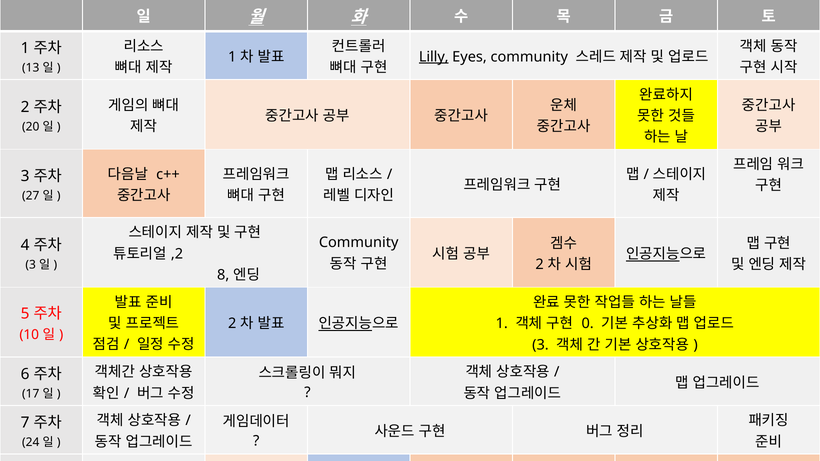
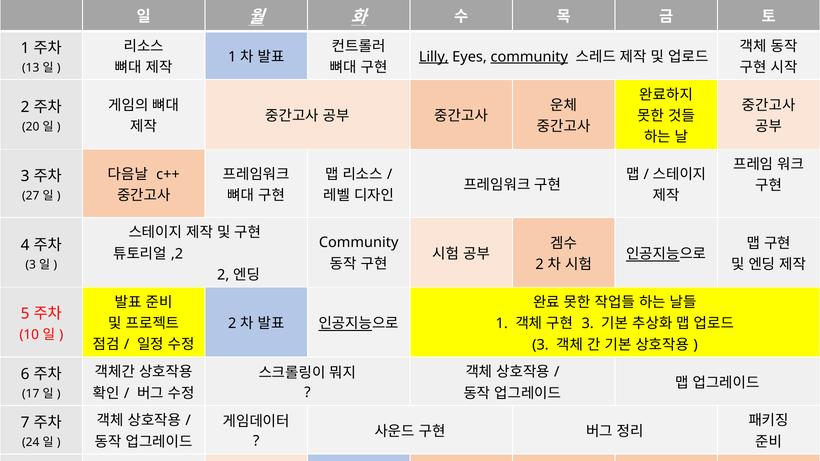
community at (529, 57) underline: none -> present
8 at (223, 275): 8 -> 2
0 at (588, 324): 0 -> 3
